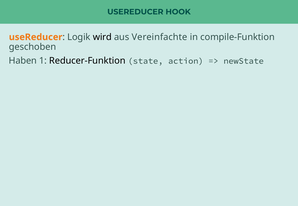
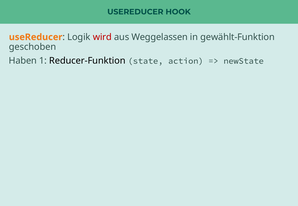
wird colour: black -> red
Vereinfachte: Vereinfachte -> Weggelassen
compile-Funktion: compile-Funktion -> gewählt-Funktion
